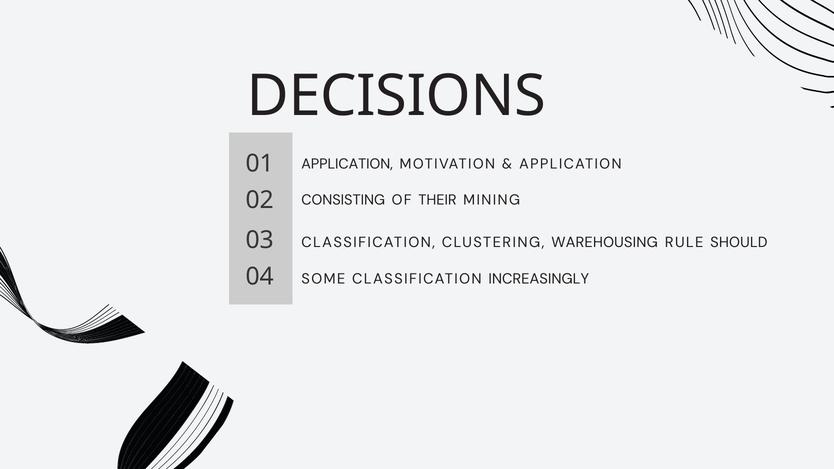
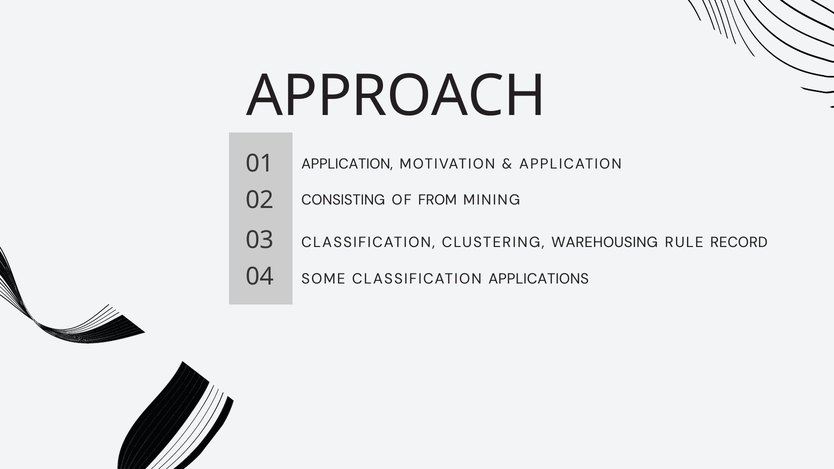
DECISIONS: DECISIONS -> APPROACH
THEIR: THEIR -> FROM
SHOULD: SHOULD -> RECORD
INCREASINGLY: INCREASINGLY -> APPLICATIONS
